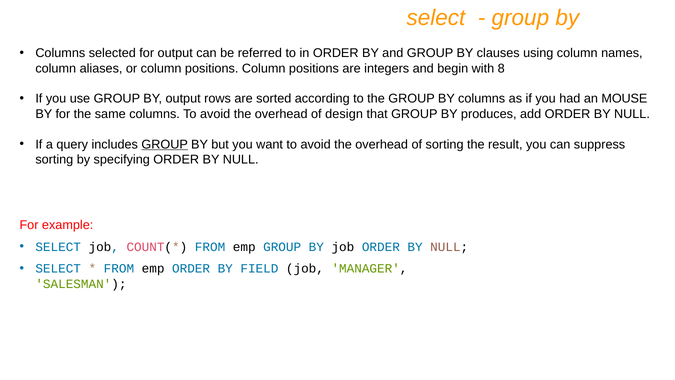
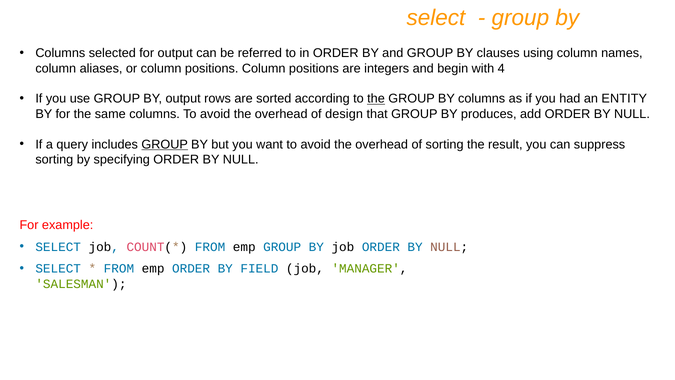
8: 8 -> 4
the at (376, 99) underline: none -> present
MOUSE: MOUSE -> ENTITY
